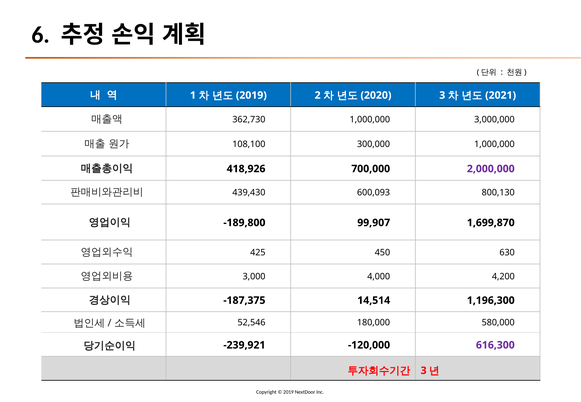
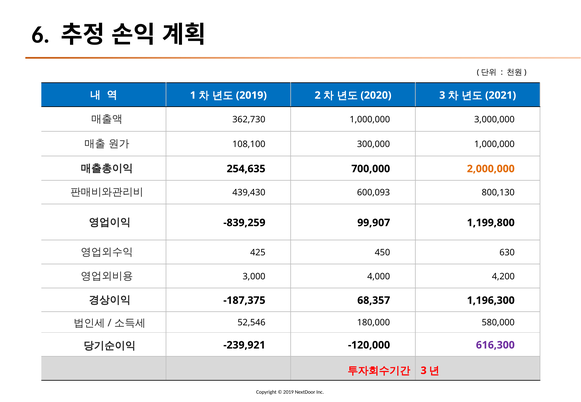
418,926: 418,926 -> 254,635
2,000,000 colour: purple -> orange
-189,800: -189,800 -> -839,259
1,699,870: 1,699,870 -> 1,199,800
14,514: 14,514 -> 68,357
